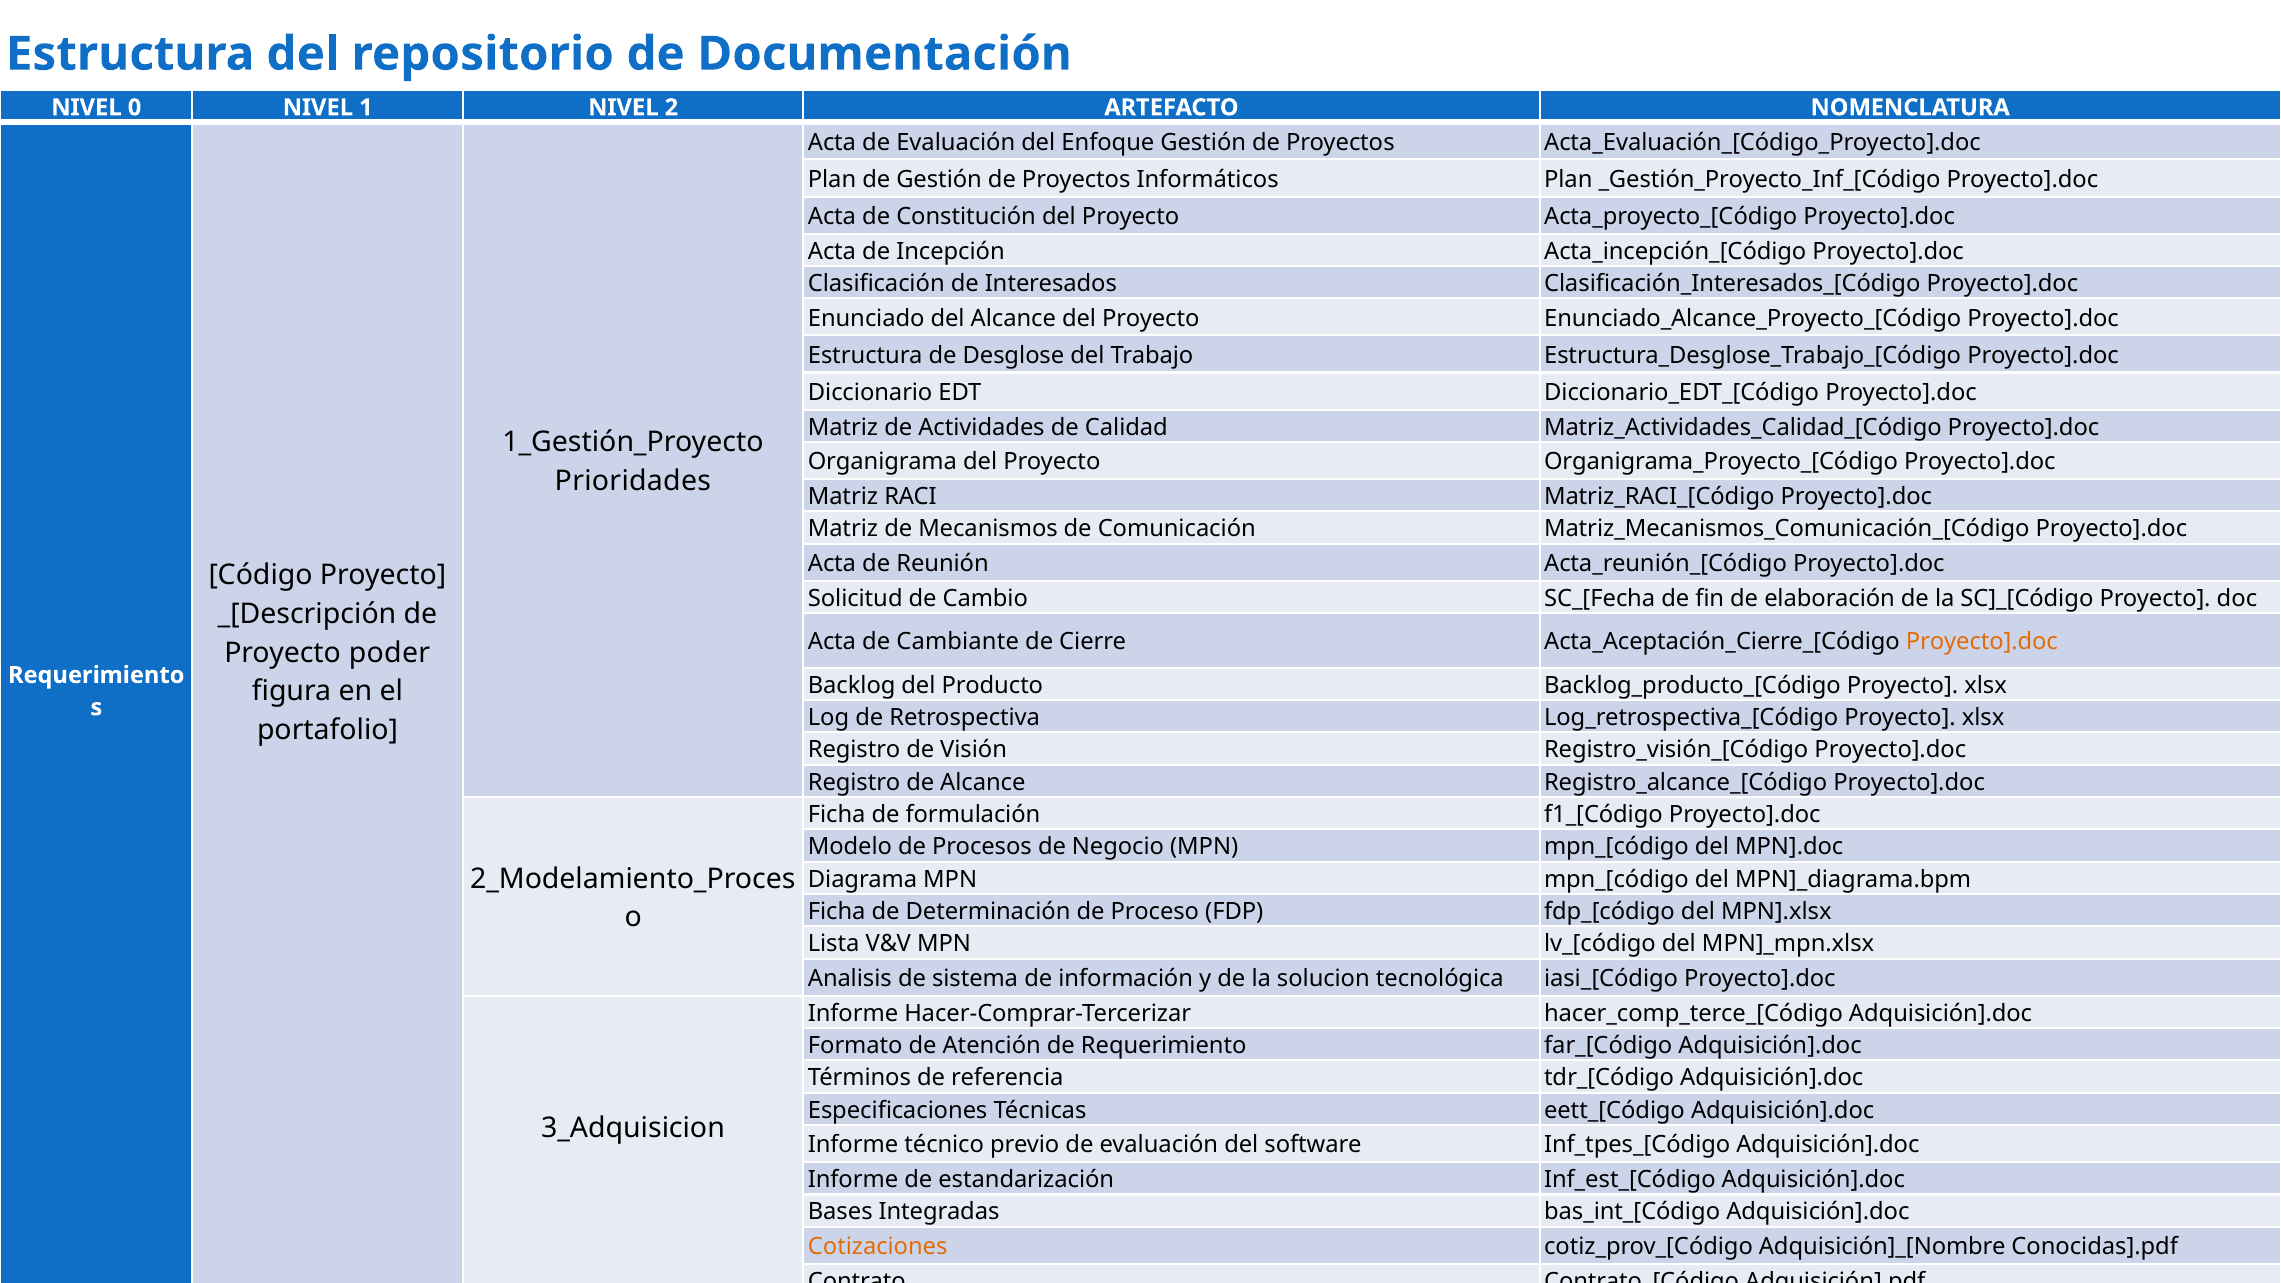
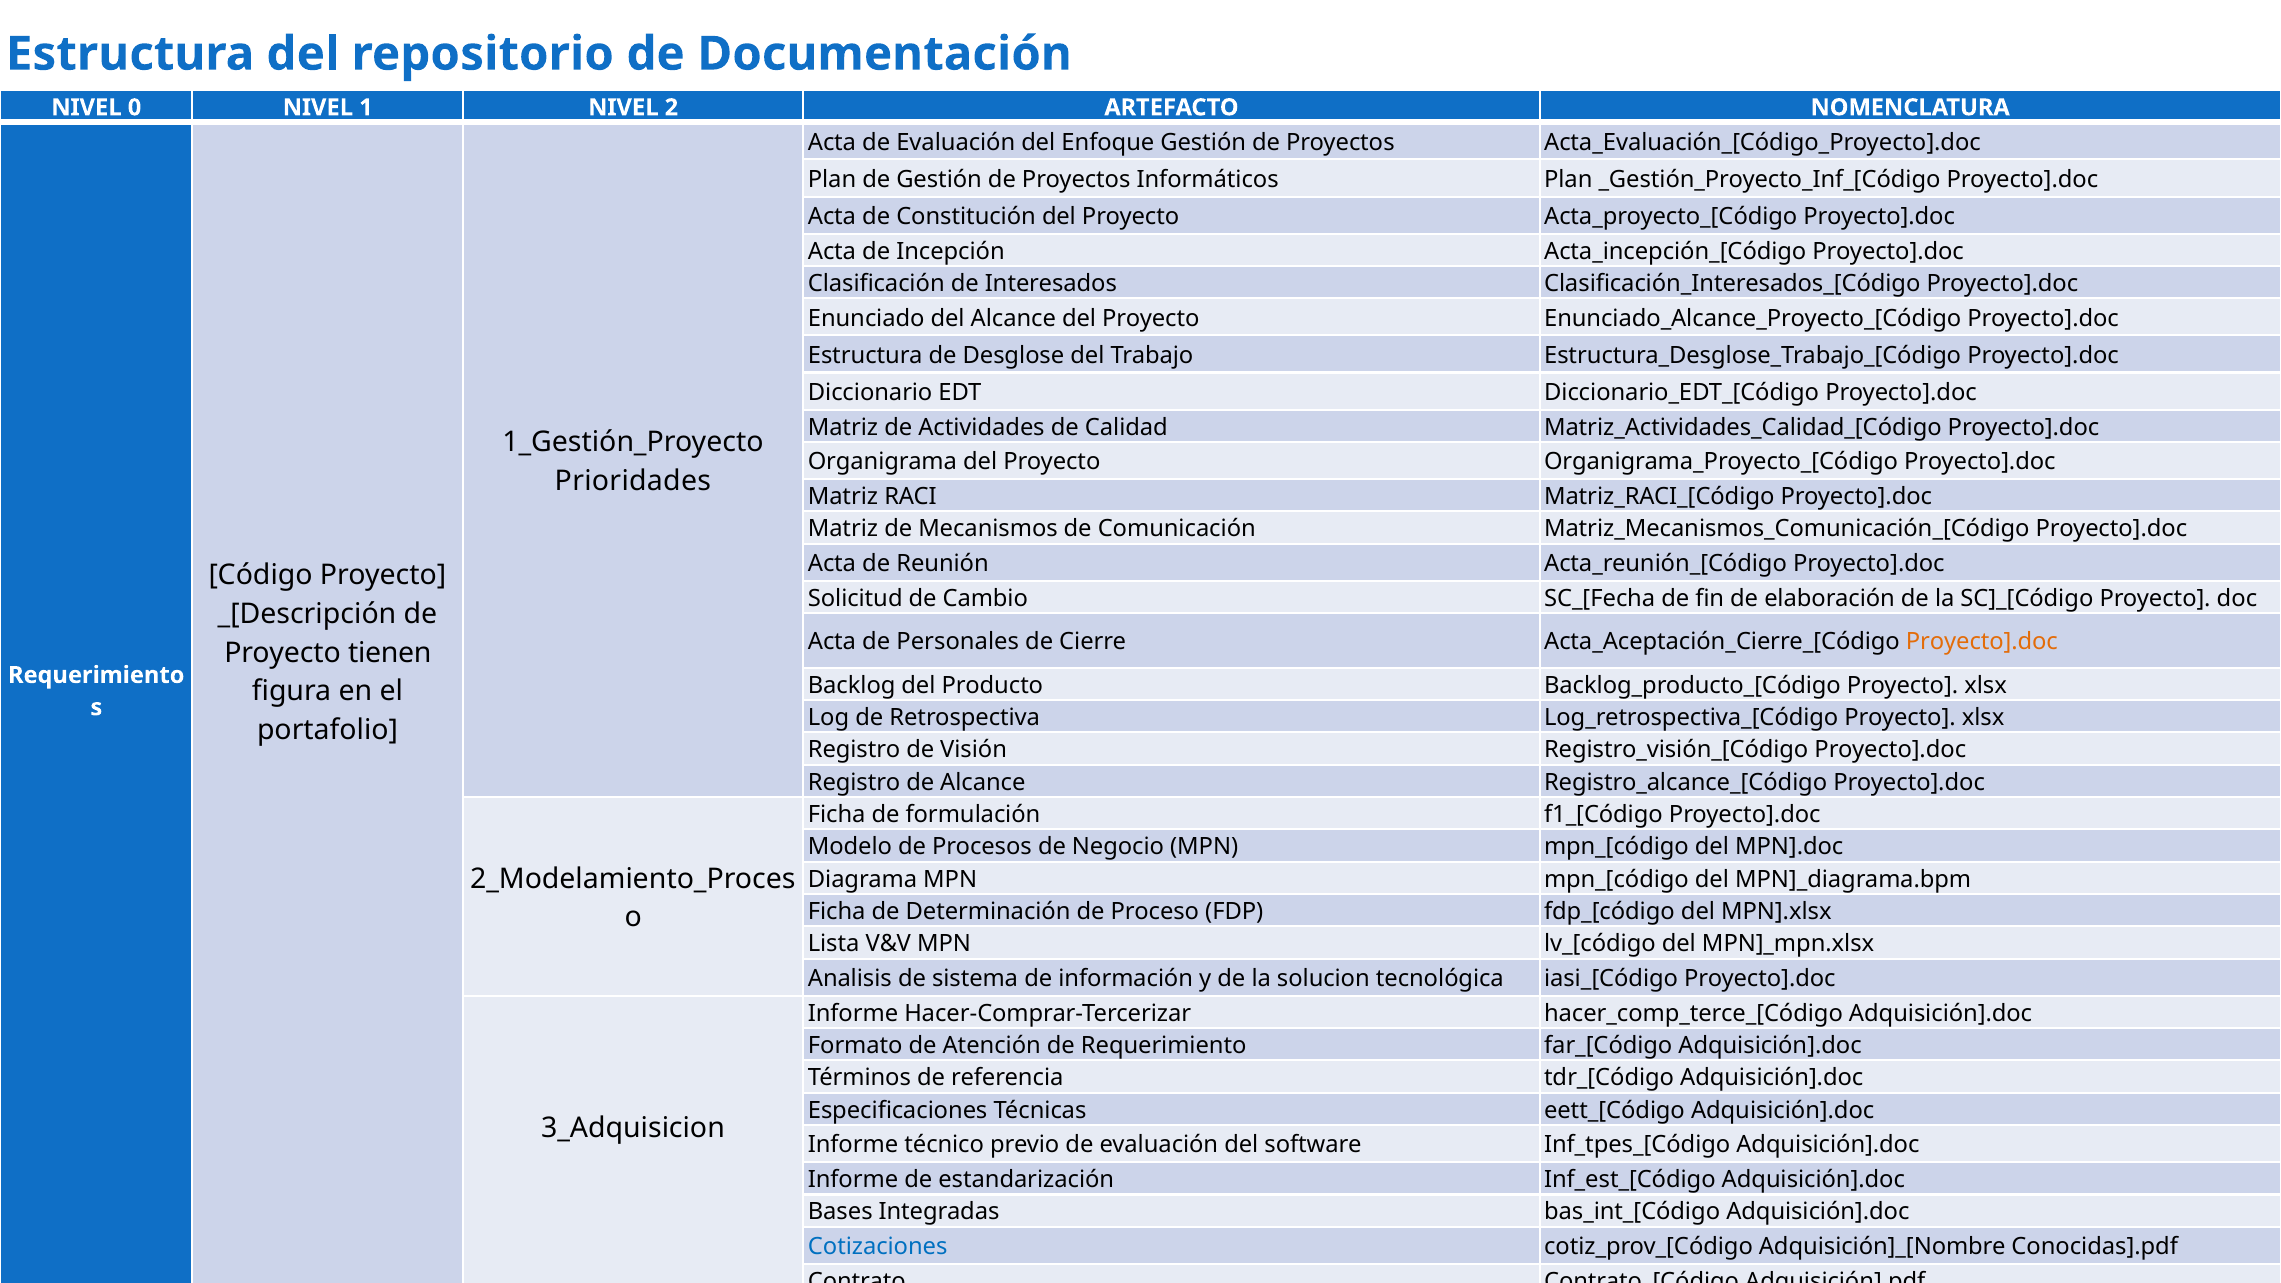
Cambiante: Cambiante -> Personales
poder: poder -> tienen
Cotizaciones colour: orange -> blue
